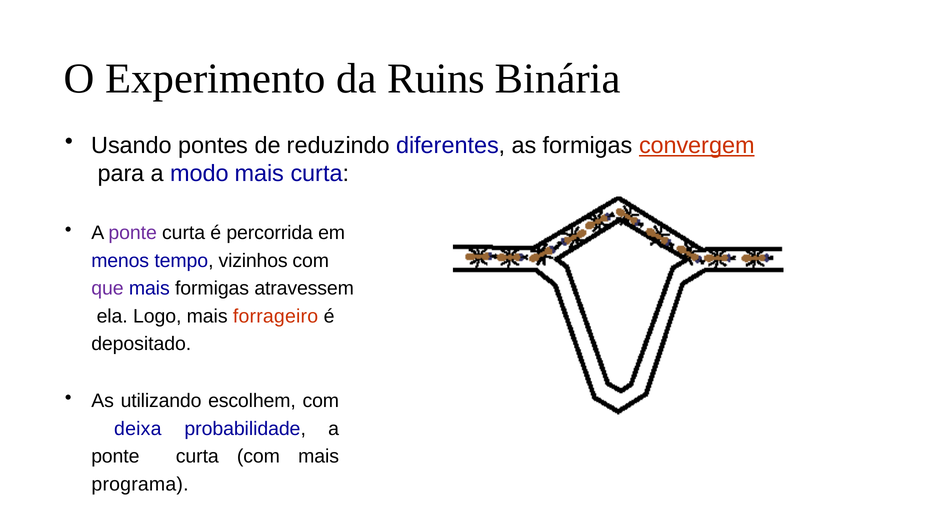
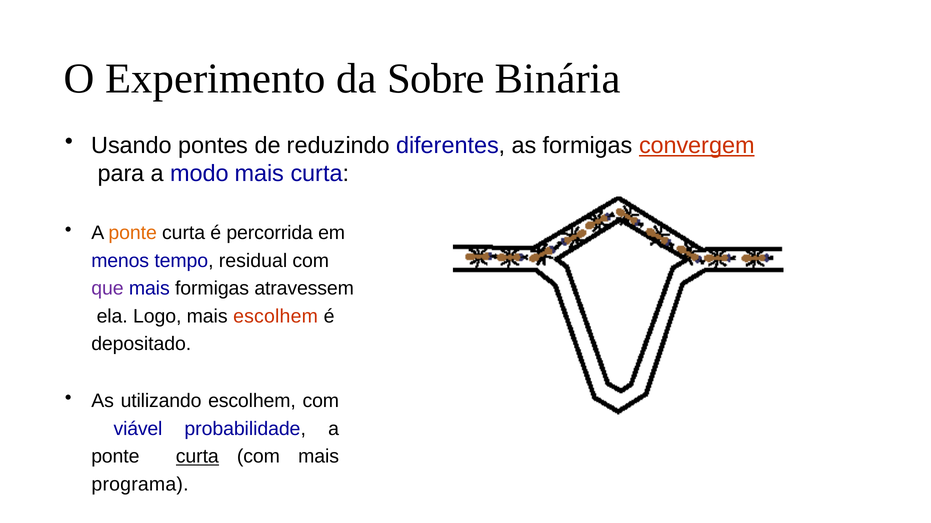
Ruins: Ruins -> Sobre
ponte at (133, 233) colour: purple -> orange
vizinhos: vizinhos -> residual
mais forrageiro: forrageiro -> escolhem
deixa: deixa -> viável
curta at (197, 457) underline: none -> present
